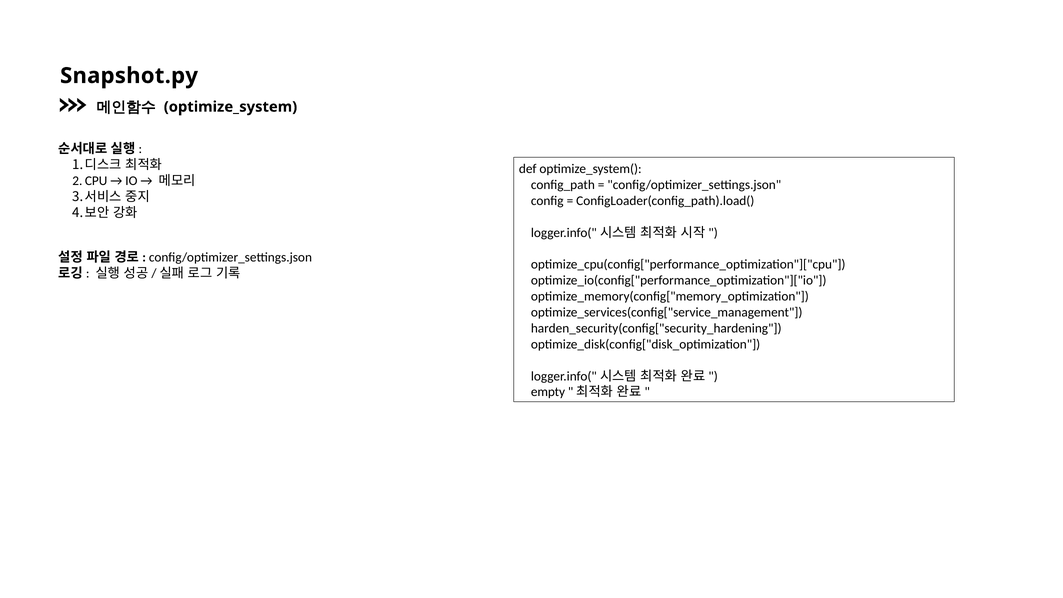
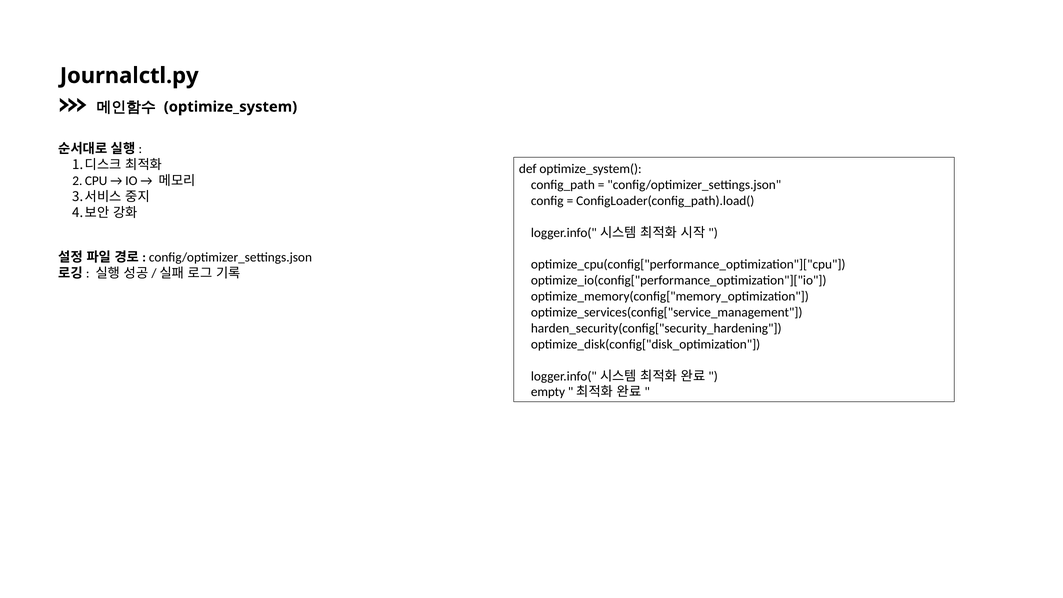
Snapshot.py: Snapshot.py -> Journalctl.py
